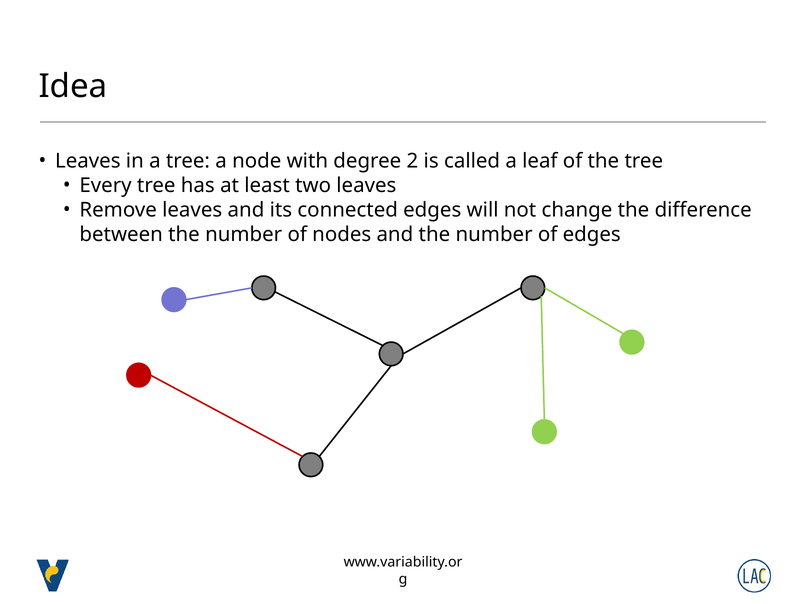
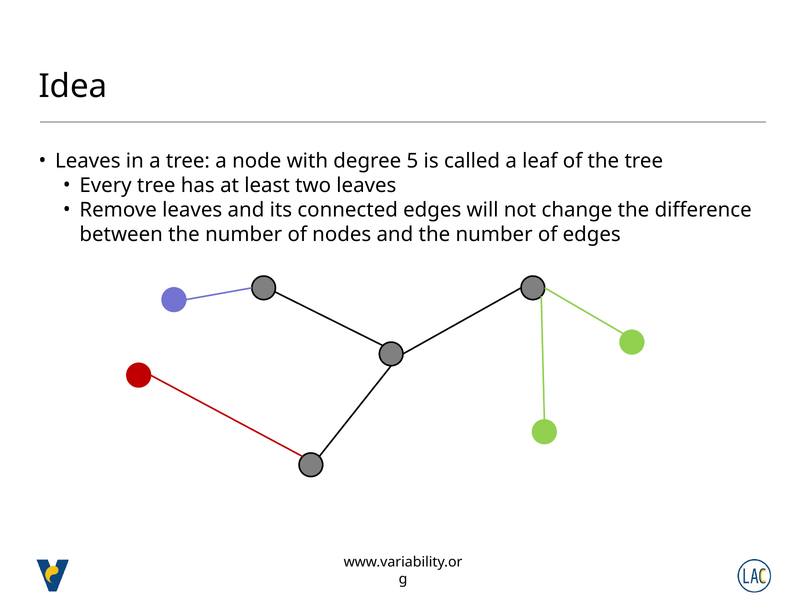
2: 2 -> 5
